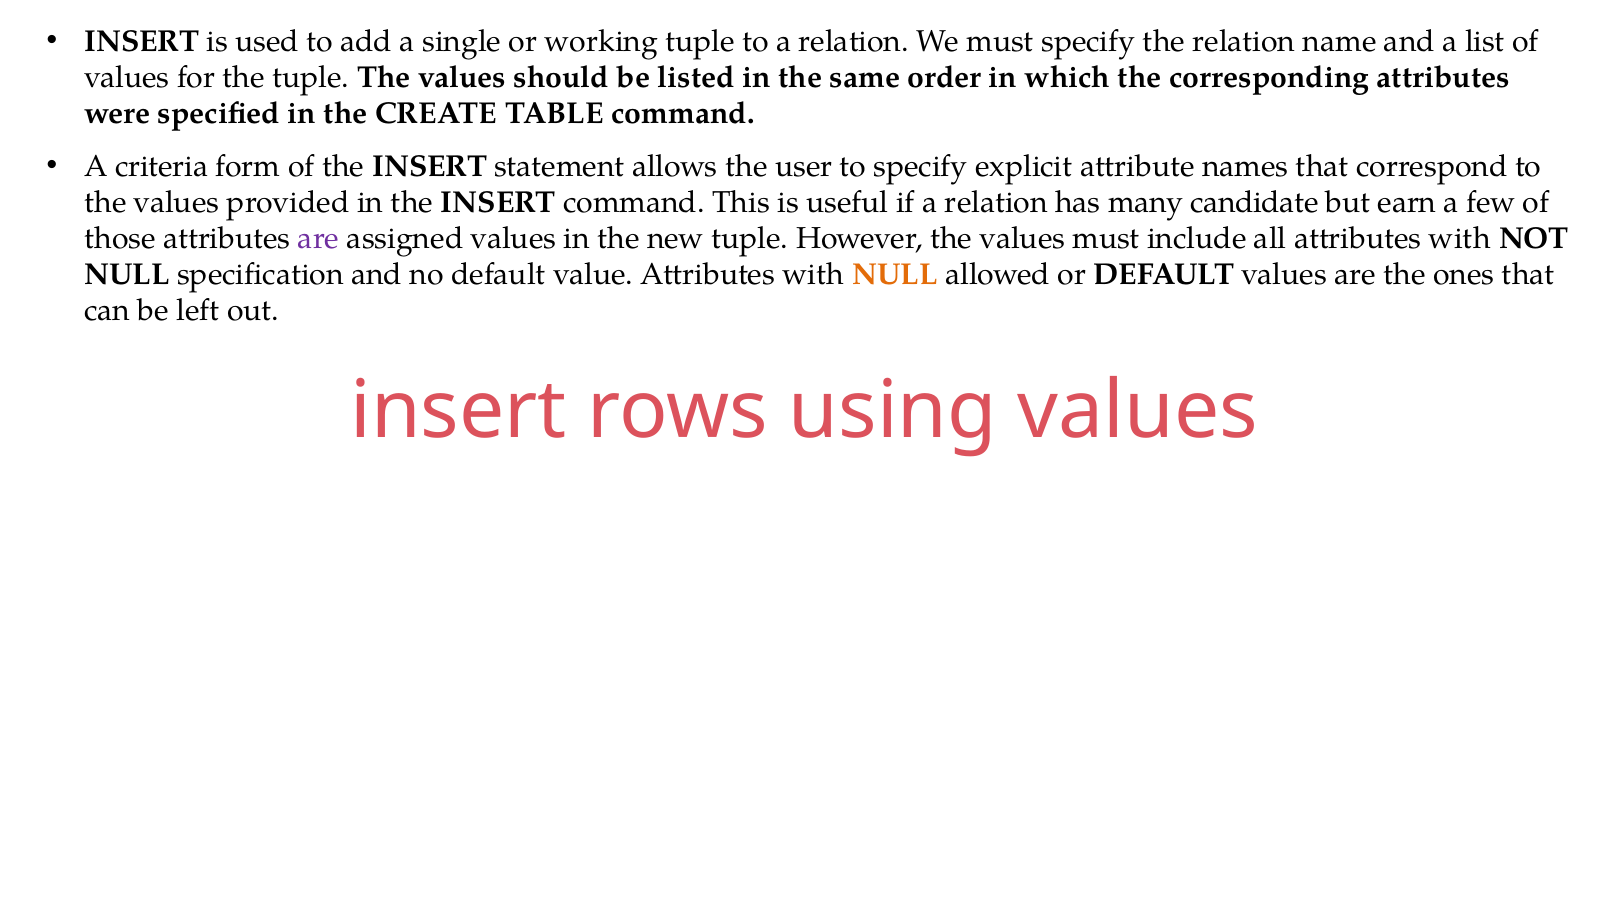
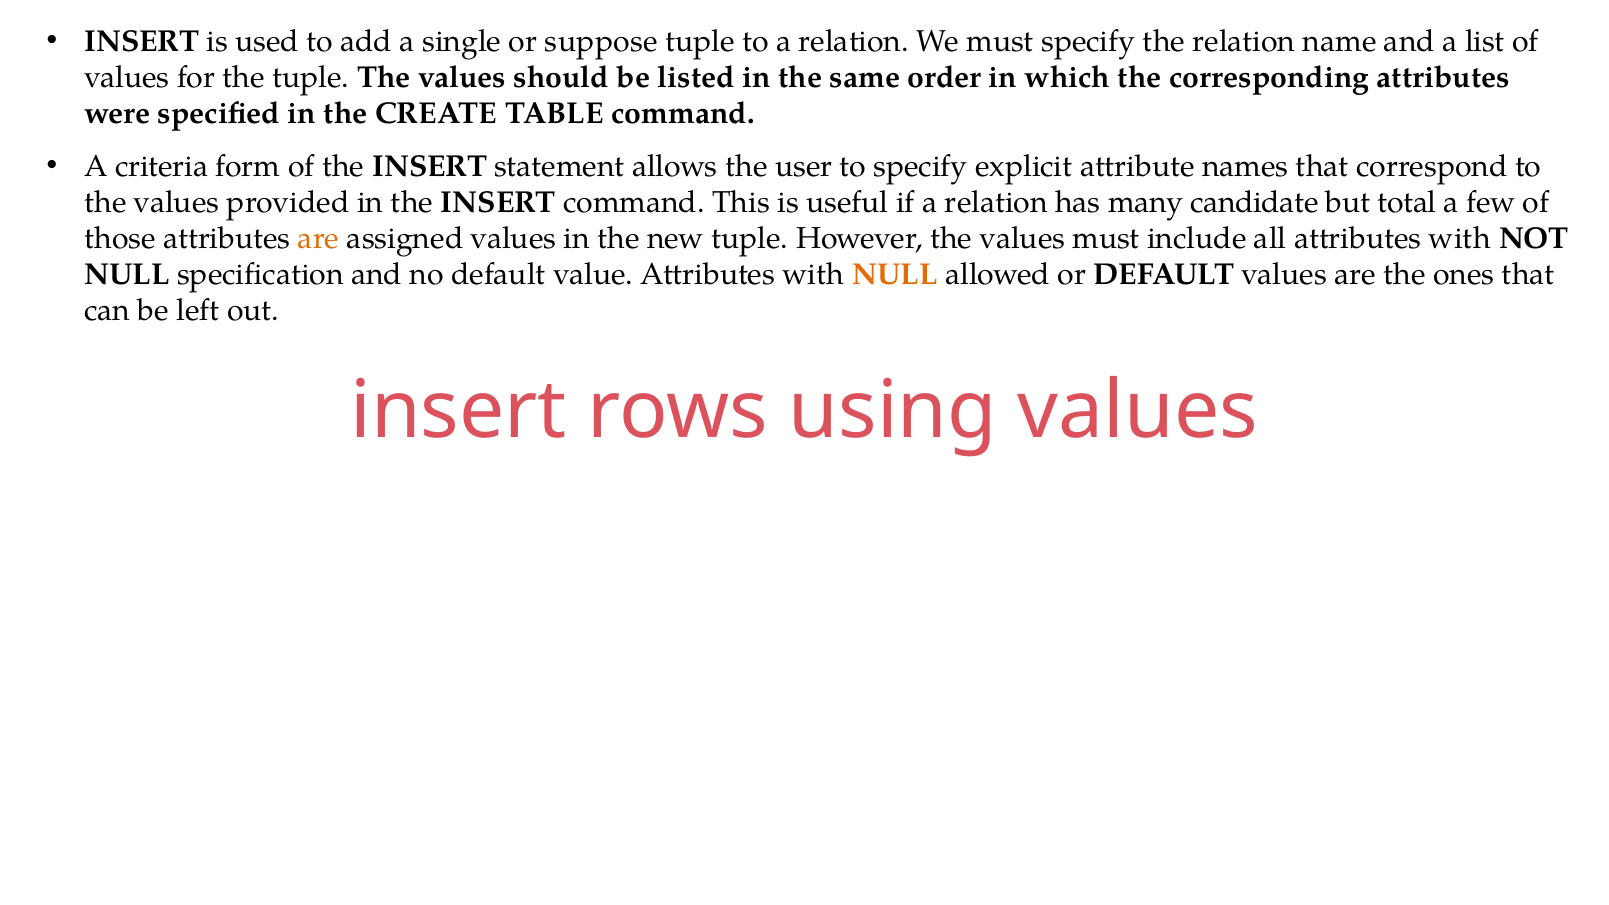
working: working -> suppose
earn: earn -> total
are at (319, 239) colour: purple -> orange
